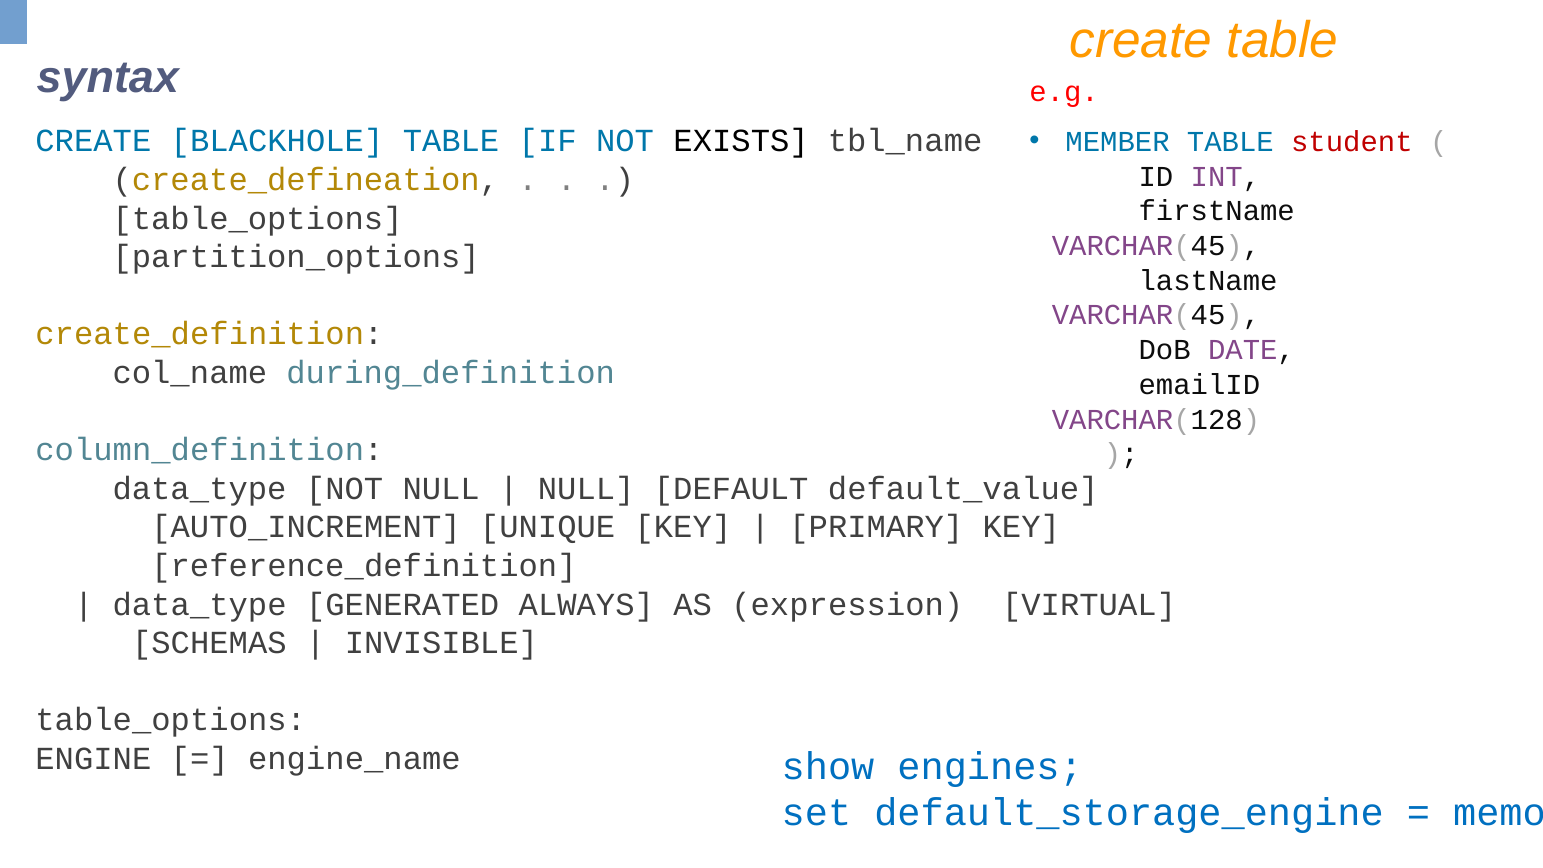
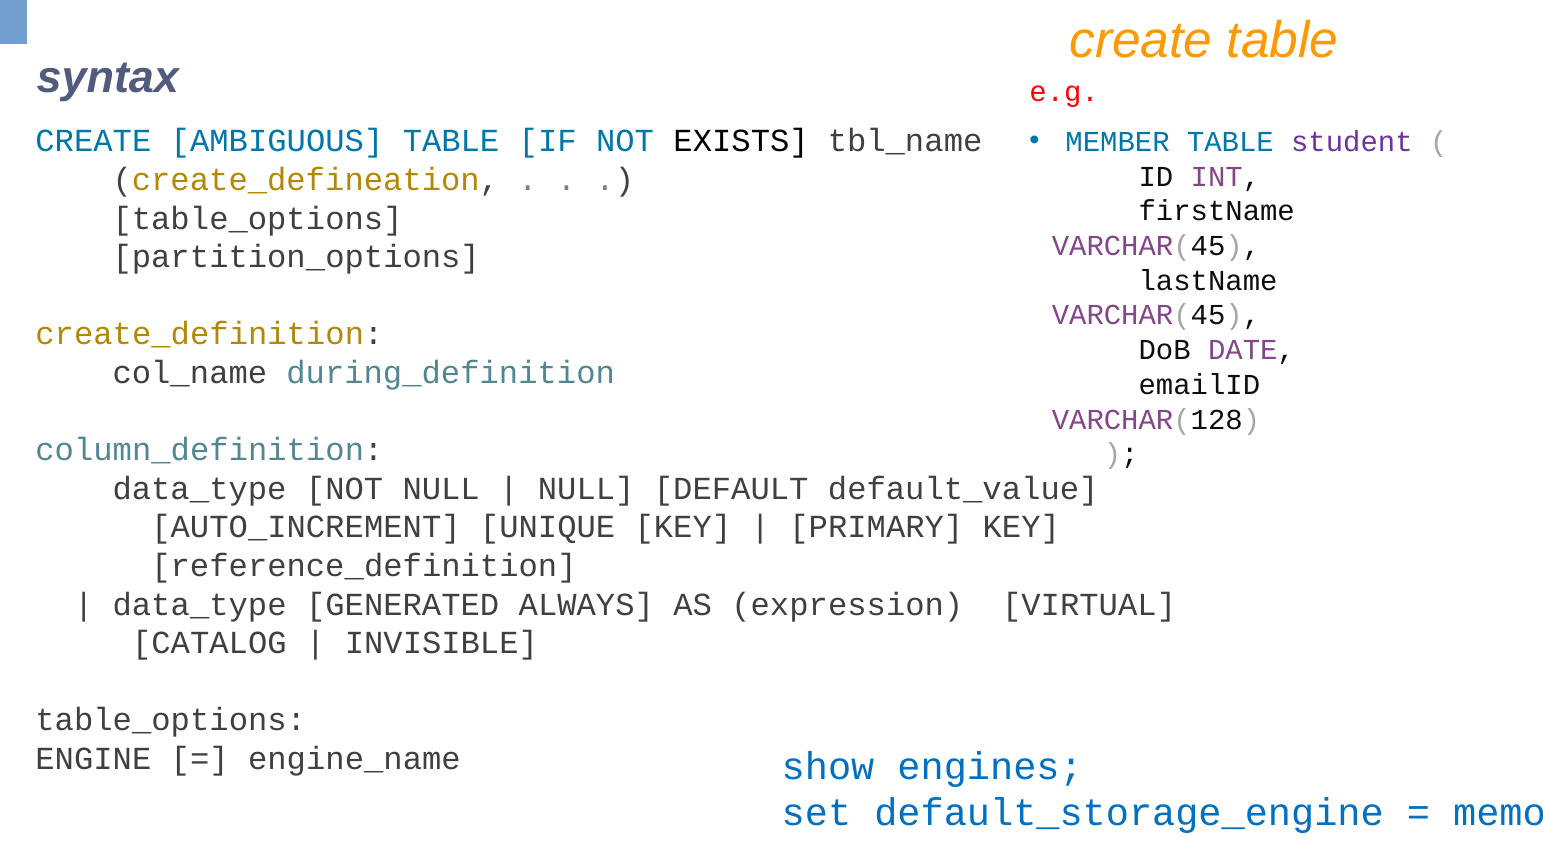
student colour: red -> purple
BLACKHOLE: BLACKHOLE -> AMBIGUOUS
SCHEMAS: SCHEMAS -> CATALOG
